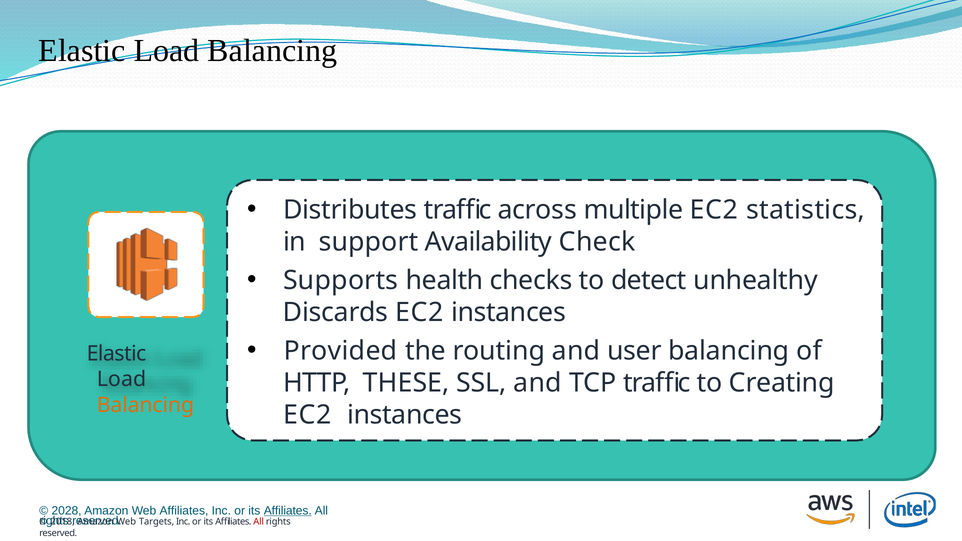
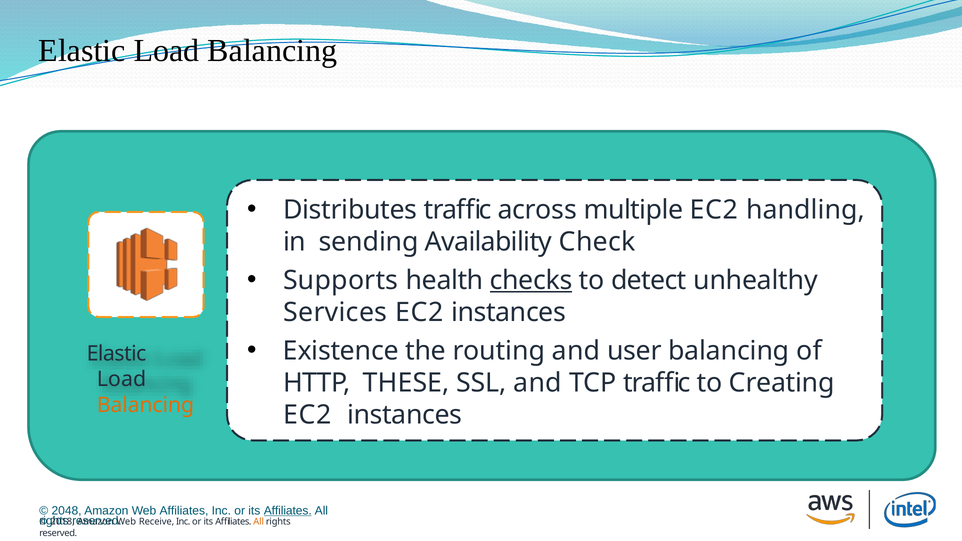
statistics: statistics -> handling
support: support -> sending
checks underline: none -> present
Discards: Discards -> Services
Provided: Provided -> Existence
2028: 2028 -> 2048
Targets: Targets -> Receive
All at (259, 522) colour: red -> orange
